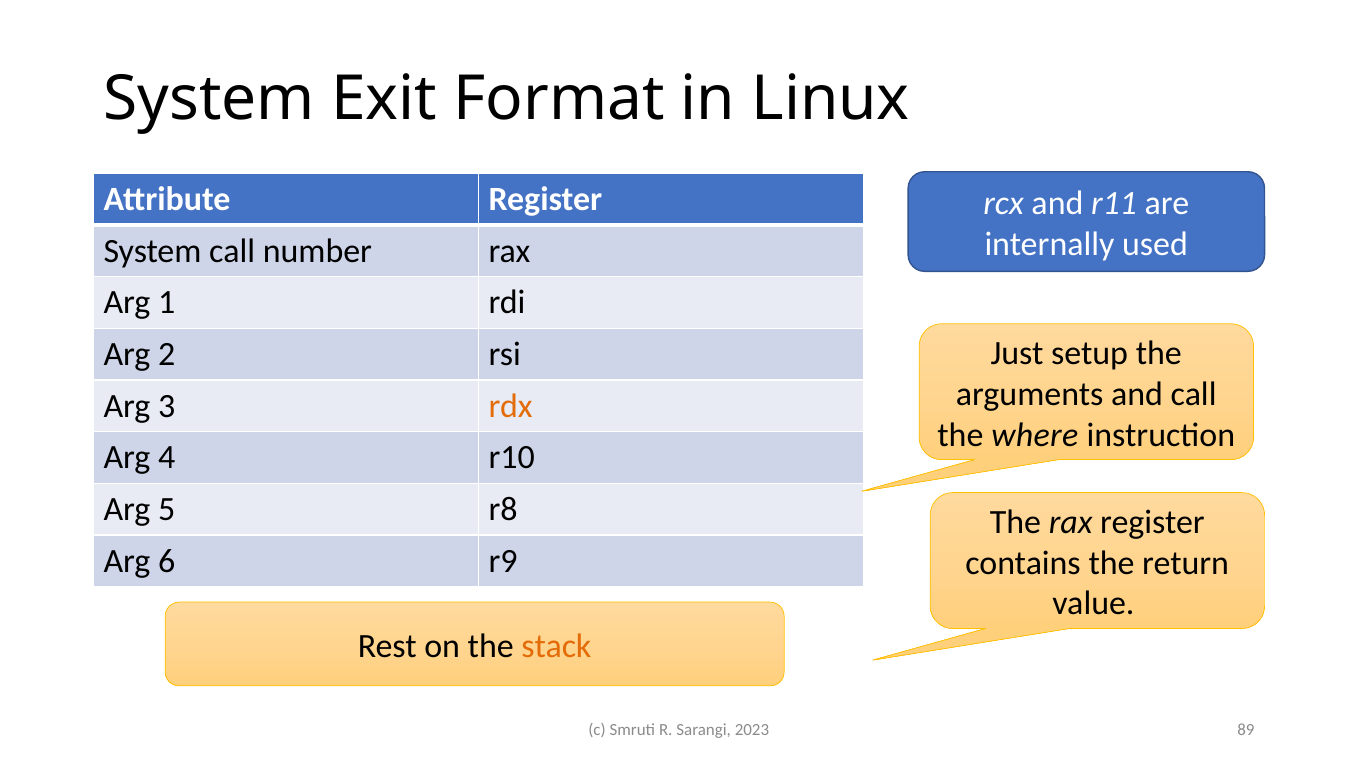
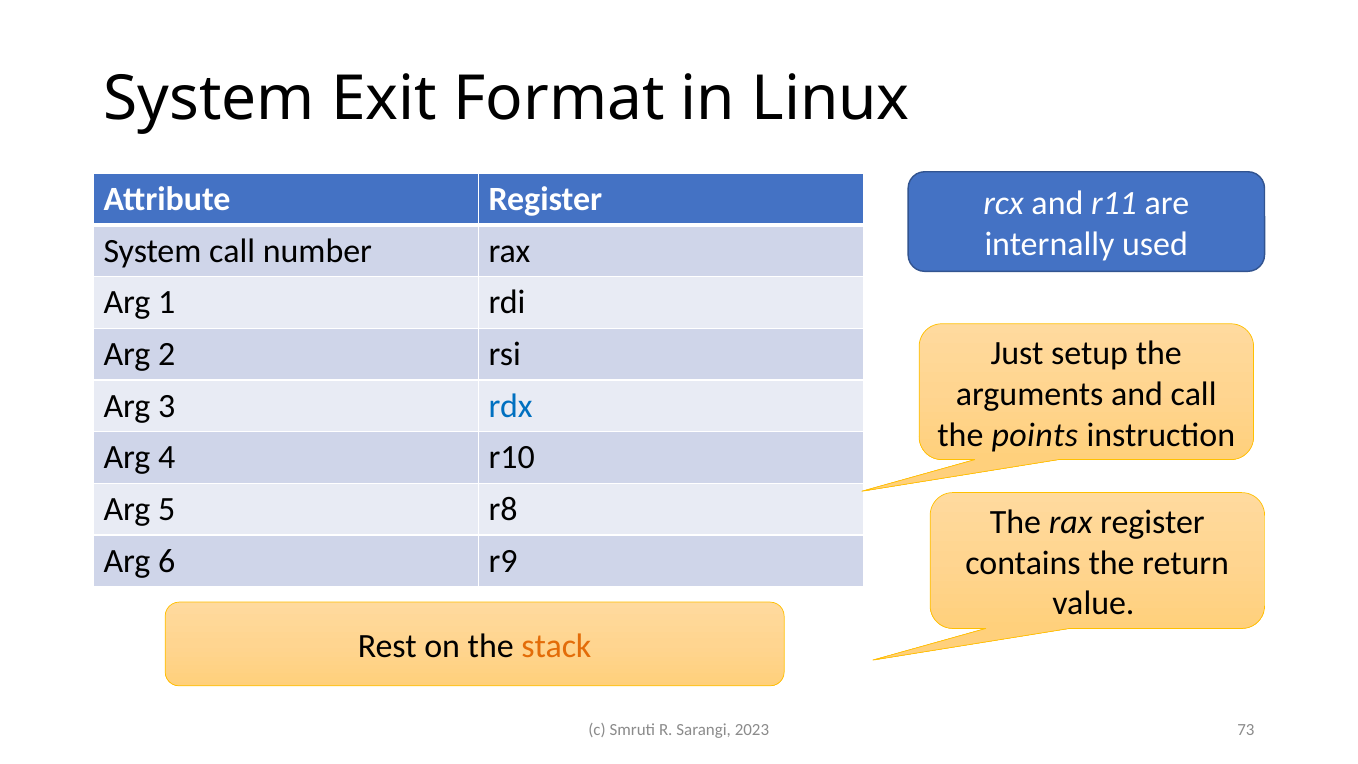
rdx colour: orange -> blue
where: where -> points
89: 89 -> 73
